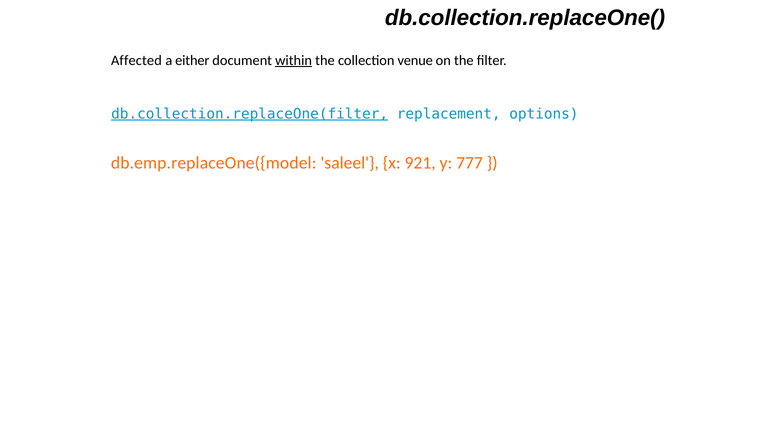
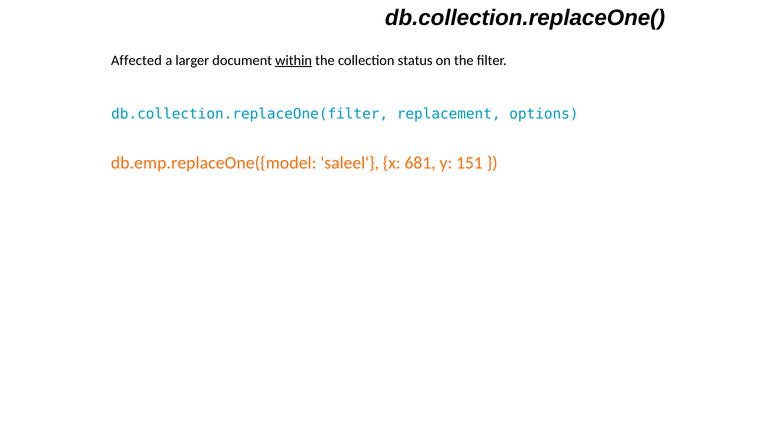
either: either -> larger
venue: venue -> status
db.collection.replaceOne(filter underline: present -> none
921: 921 -> 681
777: 777 -> 151
